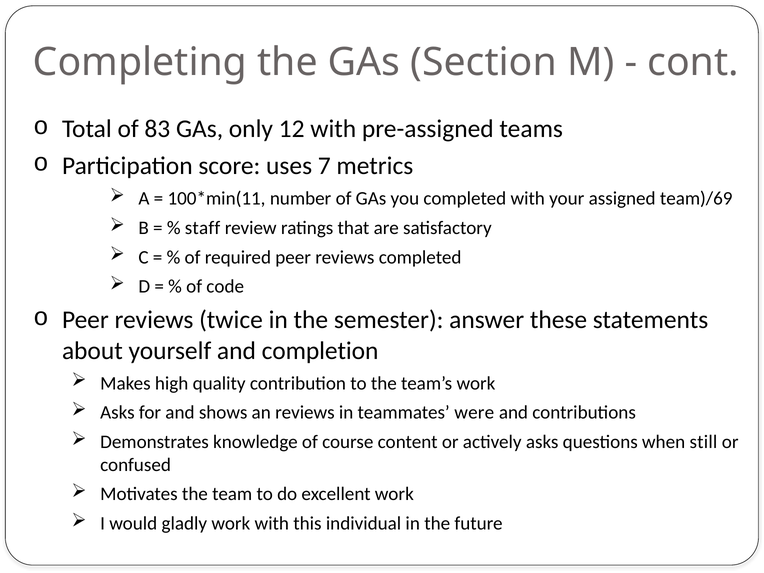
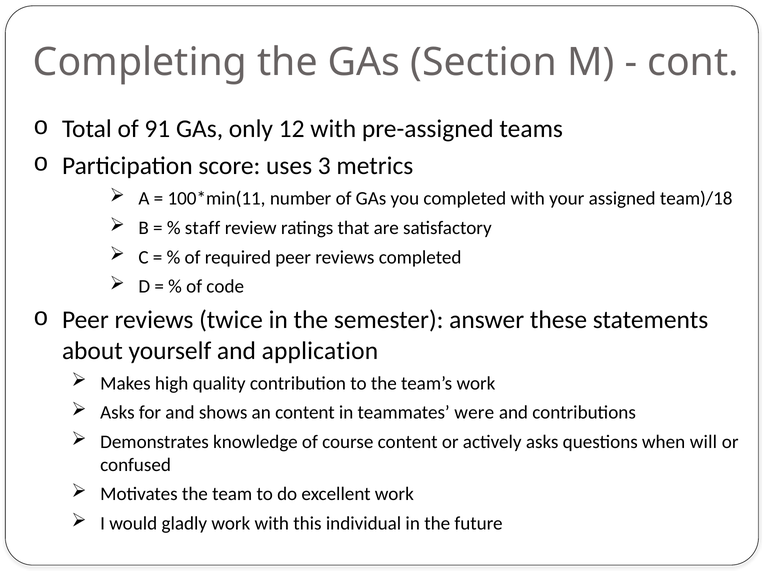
83: 83 -> 91
7: 7 -> 3
team)/69: team)/69 -> team)/18
completion: completion -> application
an reviews: reviews -> content
still: still -> will
